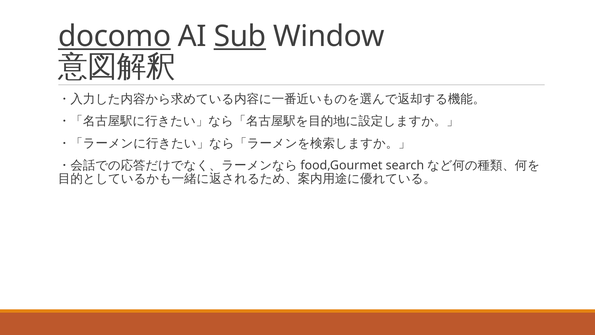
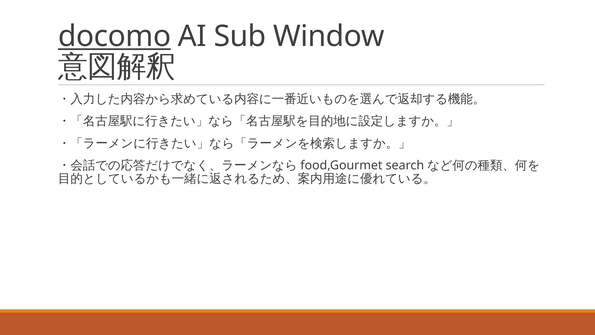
Sub underline: present -> none
